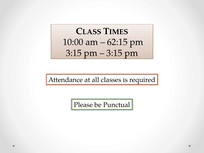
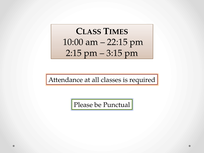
62:15: 62:15 -> 22:15
3:15 at (74, 53): 3:15 -> 2:15
